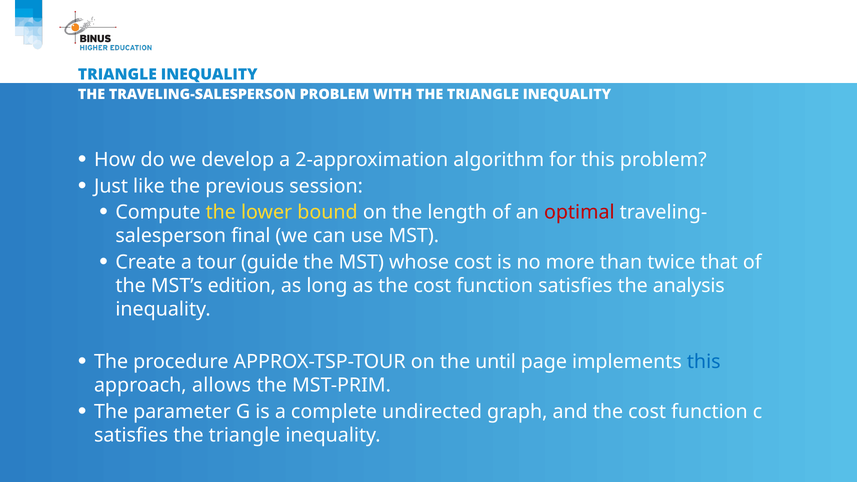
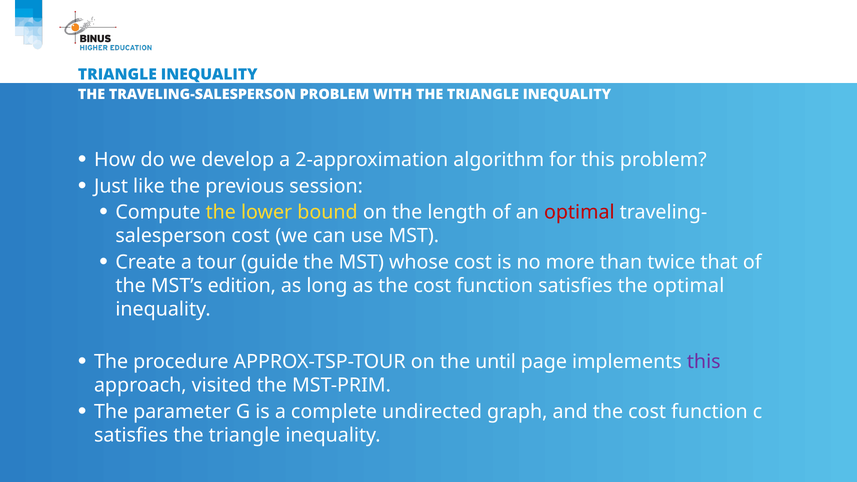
final at (251, 236): final -> cost
the analysis: analysis -> optimal
this at (704, 362) colour: blue -> purple
allows: allows -> visited
